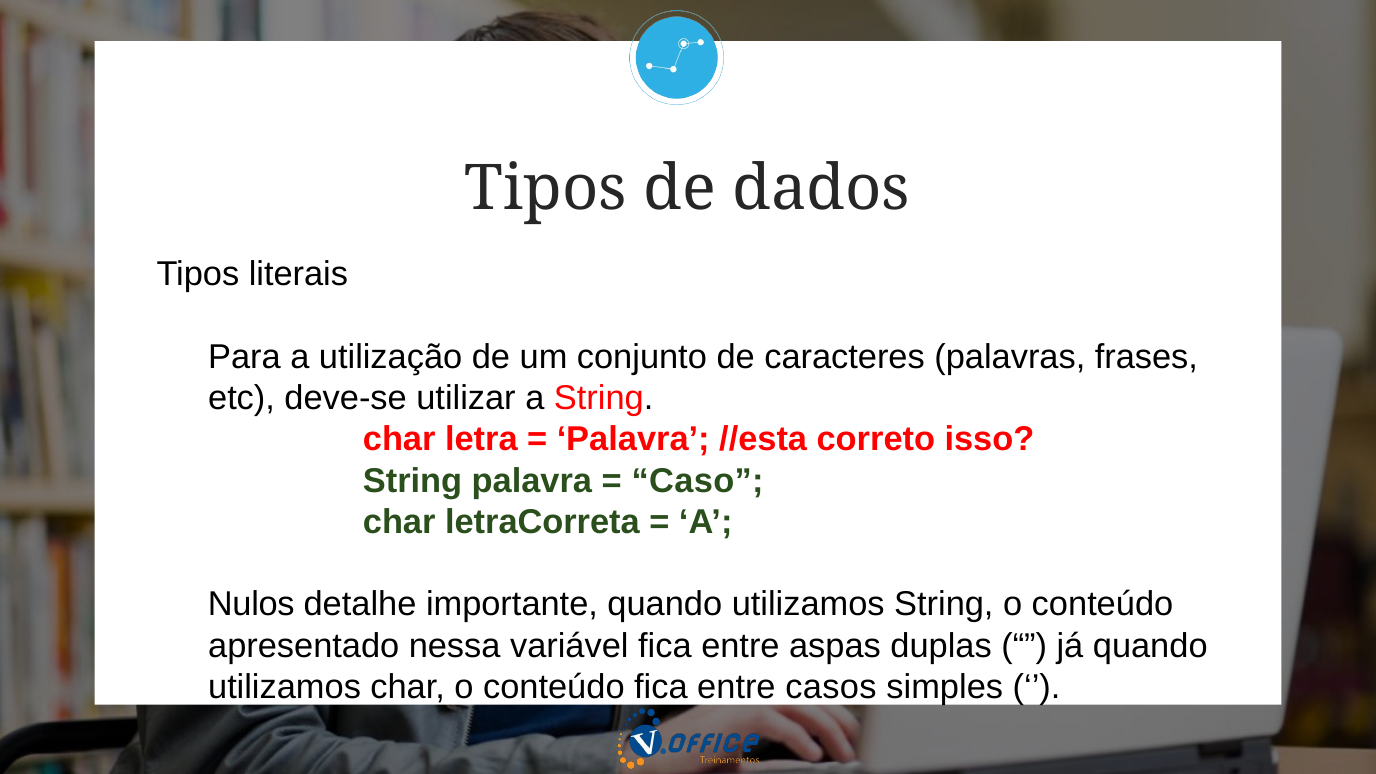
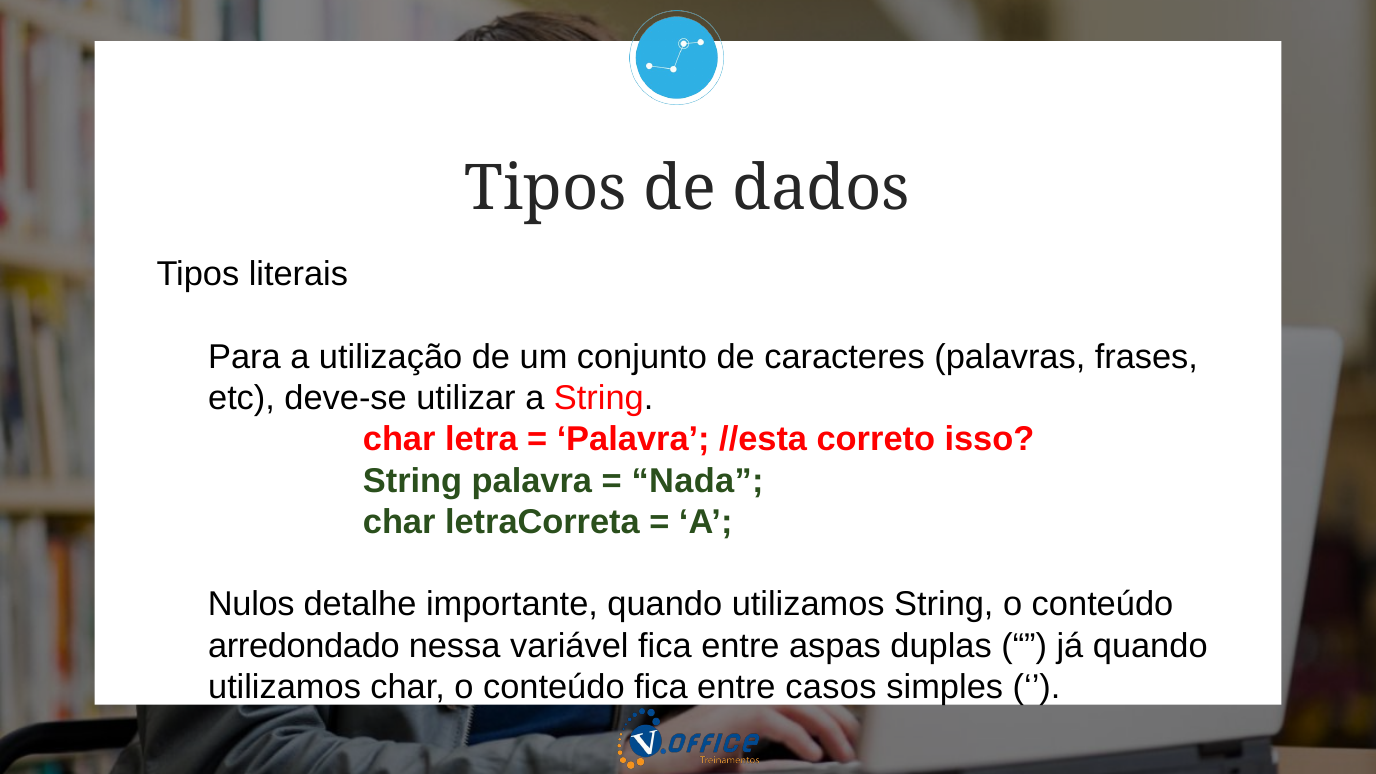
Caso: Caso -> Nada
apresentado: apresentado -> arredondado
